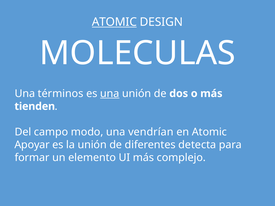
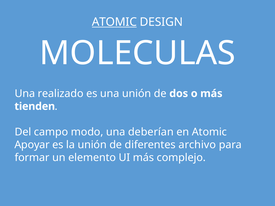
términos: términos -> realizado
una at (110, 94) underline: present -> none
vendrían: vendrían -> deberían
detecta: detecta -> archivo
